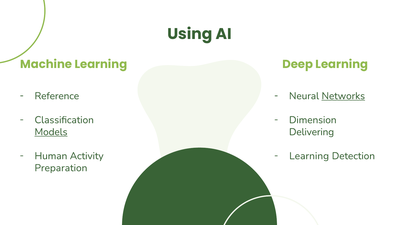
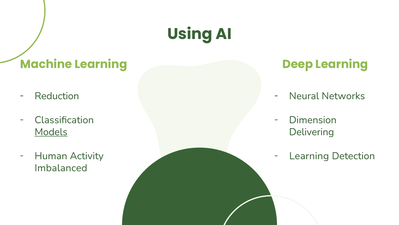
Reference: Reference -> Reduction
Networks underline: present -> none
Preparation: Preparation -> Imbalanced
